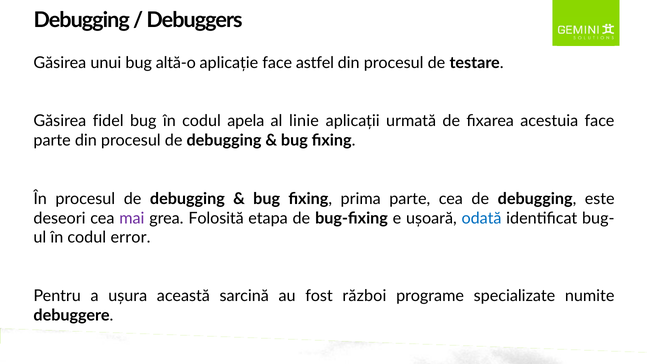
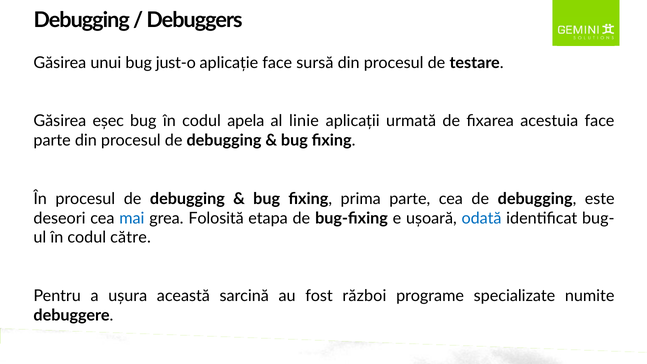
altă-o: altă-o -> just-o
astfel: astfel -> sursă
fidel: fidel -> eșec
mai colour: purple -> blue
error: error -> către
